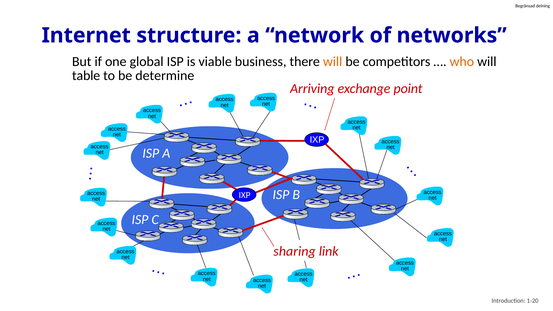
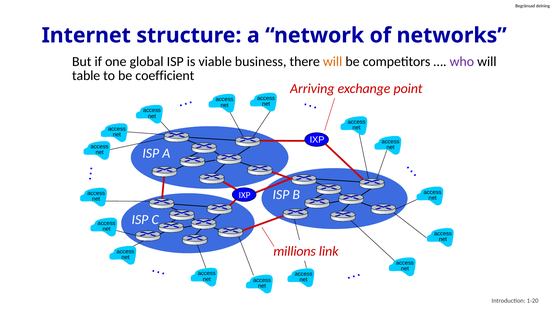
who colour: orange -> purple
determine: determine -> coefficient
sharing: sharing -> millions
